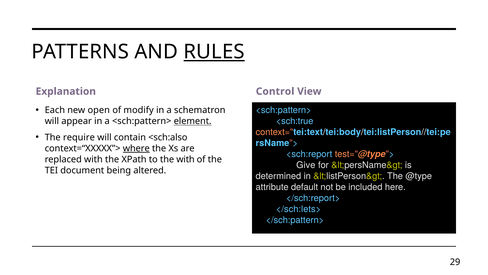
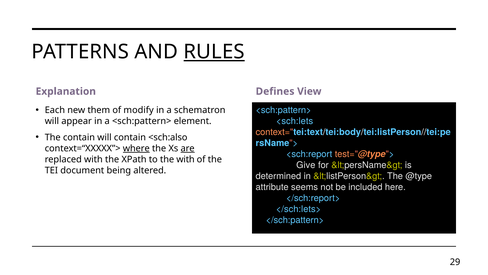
Control: Control -> Defines
open: open -> them
<sch:true: <sch:true -> <sch:lets
element underline: present -> none
The require: require -> contain
are underline: none -> present
default: default -> seems
